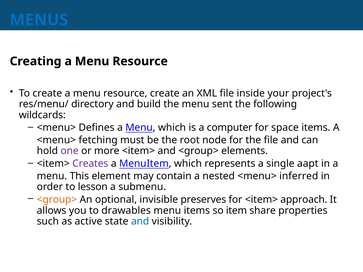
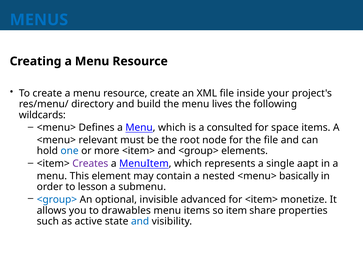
sent: sent -> lives
computer: computer -> consulted
fetching: fetching -> relevant
one colour: purple -> blue
inferred: inferred -> basically
<group> at (57, 200) colour: orange -> blue
preserves: preserves -> advanced
approach: approach -> monetize
